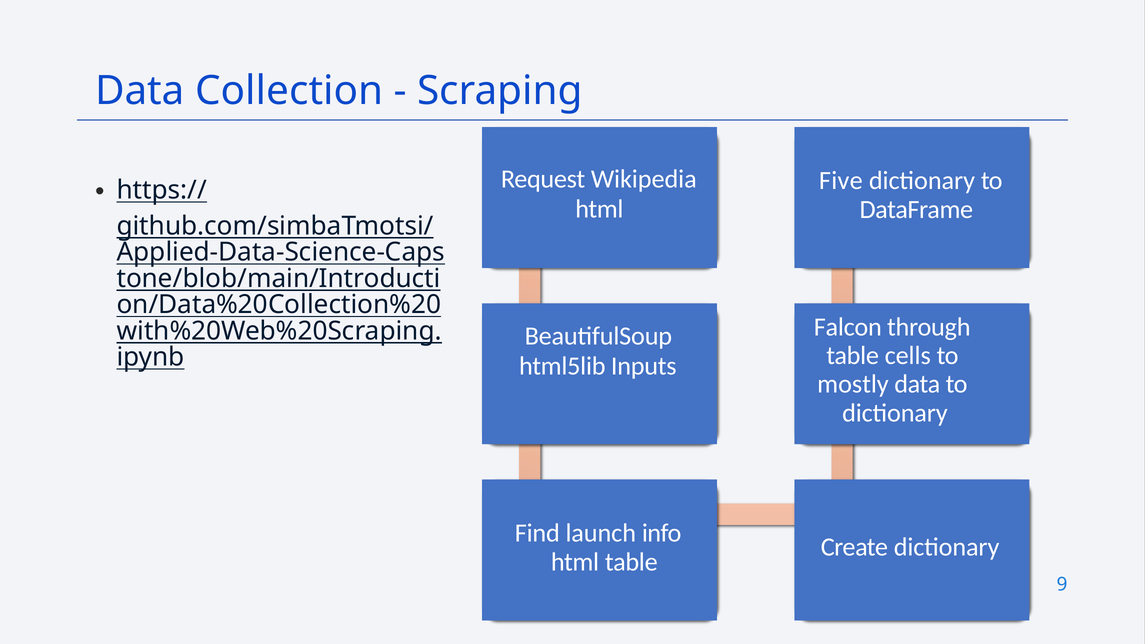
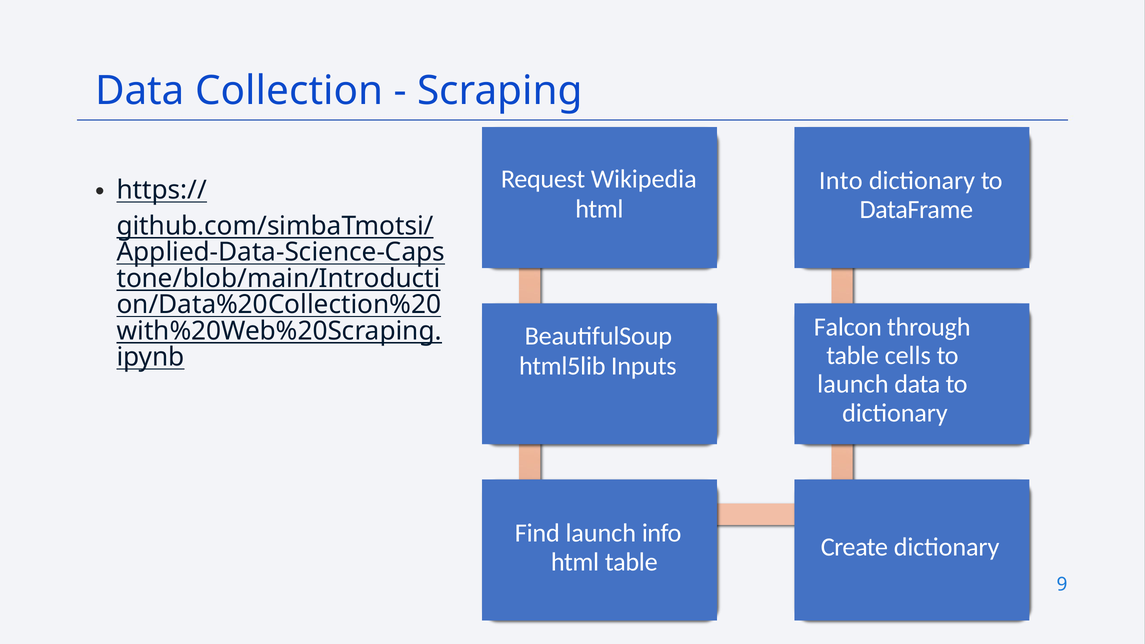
Five: Five -> Into
mostly at (853, 384): mostly -> launch
